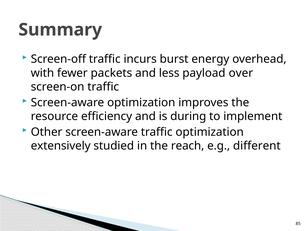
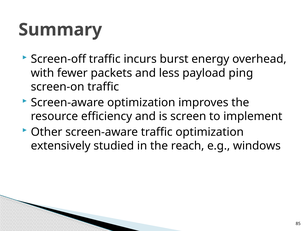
over: over -> ping
during: during -> screen
different: different -> windows
